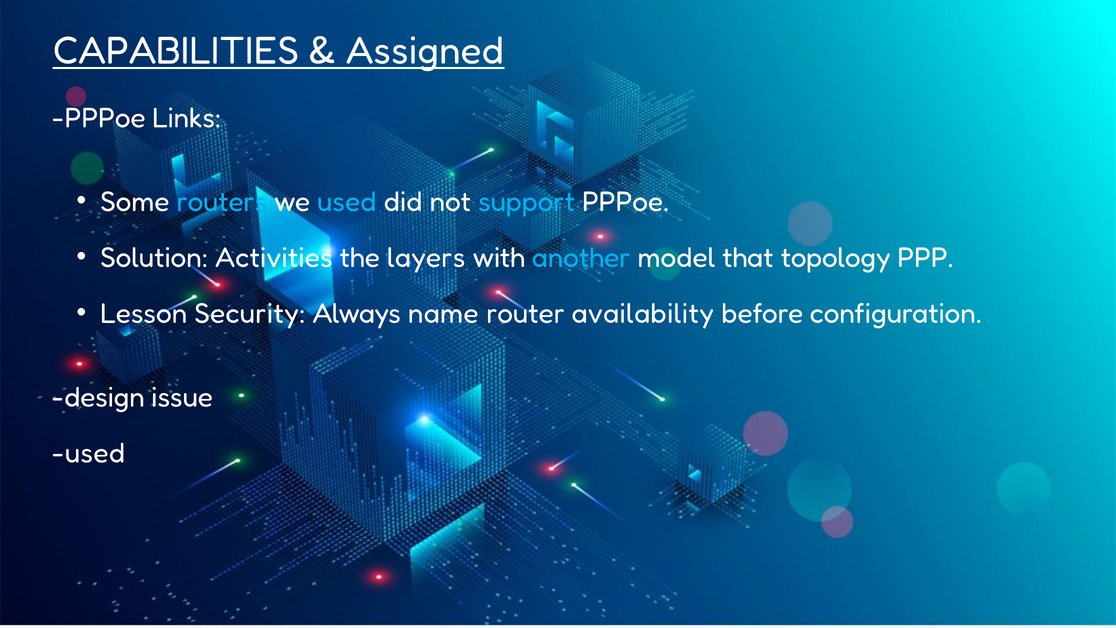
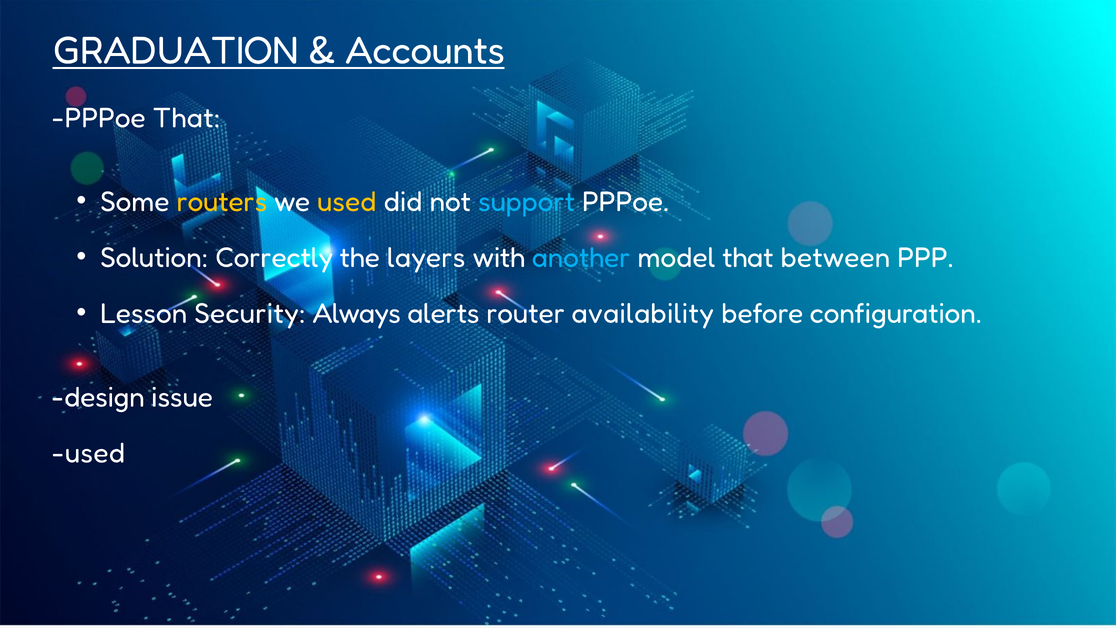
CAPABILITIES: CAPABILITIES -> GRADUATION
Assigned: Assigned -> Accounts
PPPoe Links: Links -> That
routers colour: light blue -> yellow
used at (347, 202) colour: light blue -> yellow
Activities: Activities -> Correctly
topology: topology -> between
name: name -> alerts
